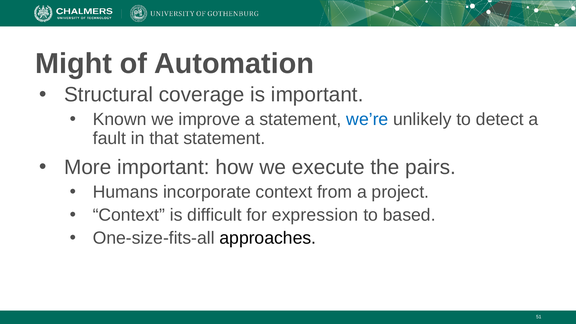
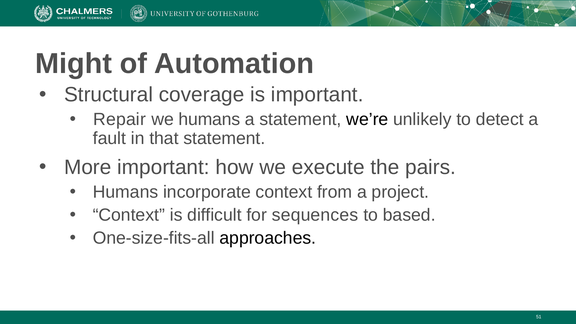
Known: Known -> Repair
we improve: improve -> humans
we’re colour: blue -> black
expression: expression -> sequences
